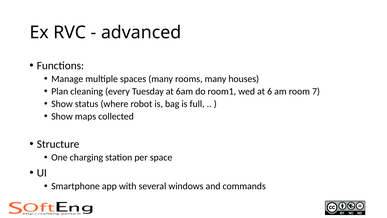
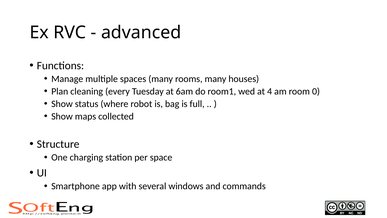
6: 6 -> 4
7: 7 -> 0
